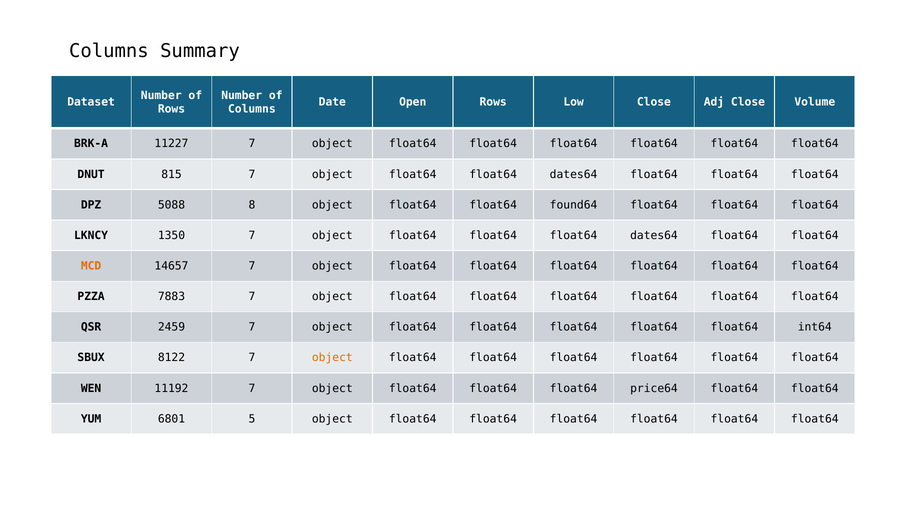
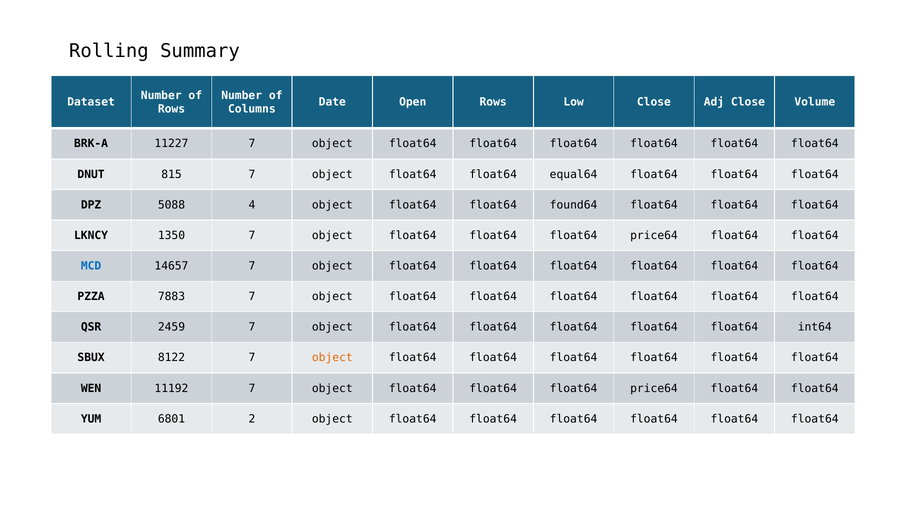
Columns at (109, 51): Columns -> Rolling
object float64 float64 dates64: dates64 -> equal64
8: 8 -> 4
dates64 at (654, 235): dates64 -> price64
MCD colour: orange -> blue
5: 5 -> 2
